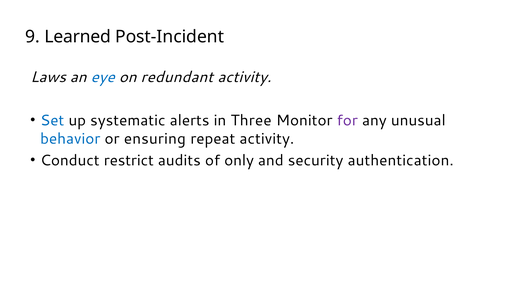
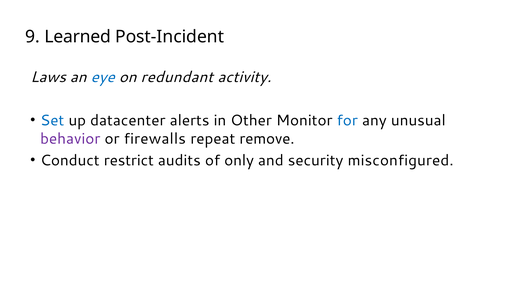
systematic: systematic -> datacenter
Three: Three -> Other
for colour: purple -> blue
behavior colour: blue -> purple
ensuring: ensuring -> firewalls
repeat activity: activity -> remove
authentication: authentication -> misconfigured
